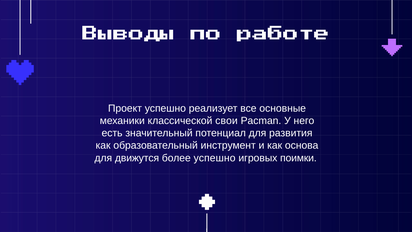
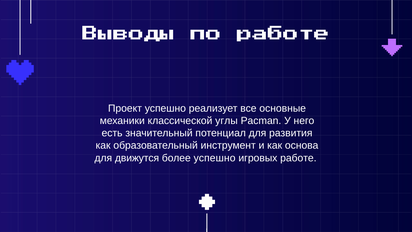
свои: свои -> углы
игровых поимки: поимки -> работе
